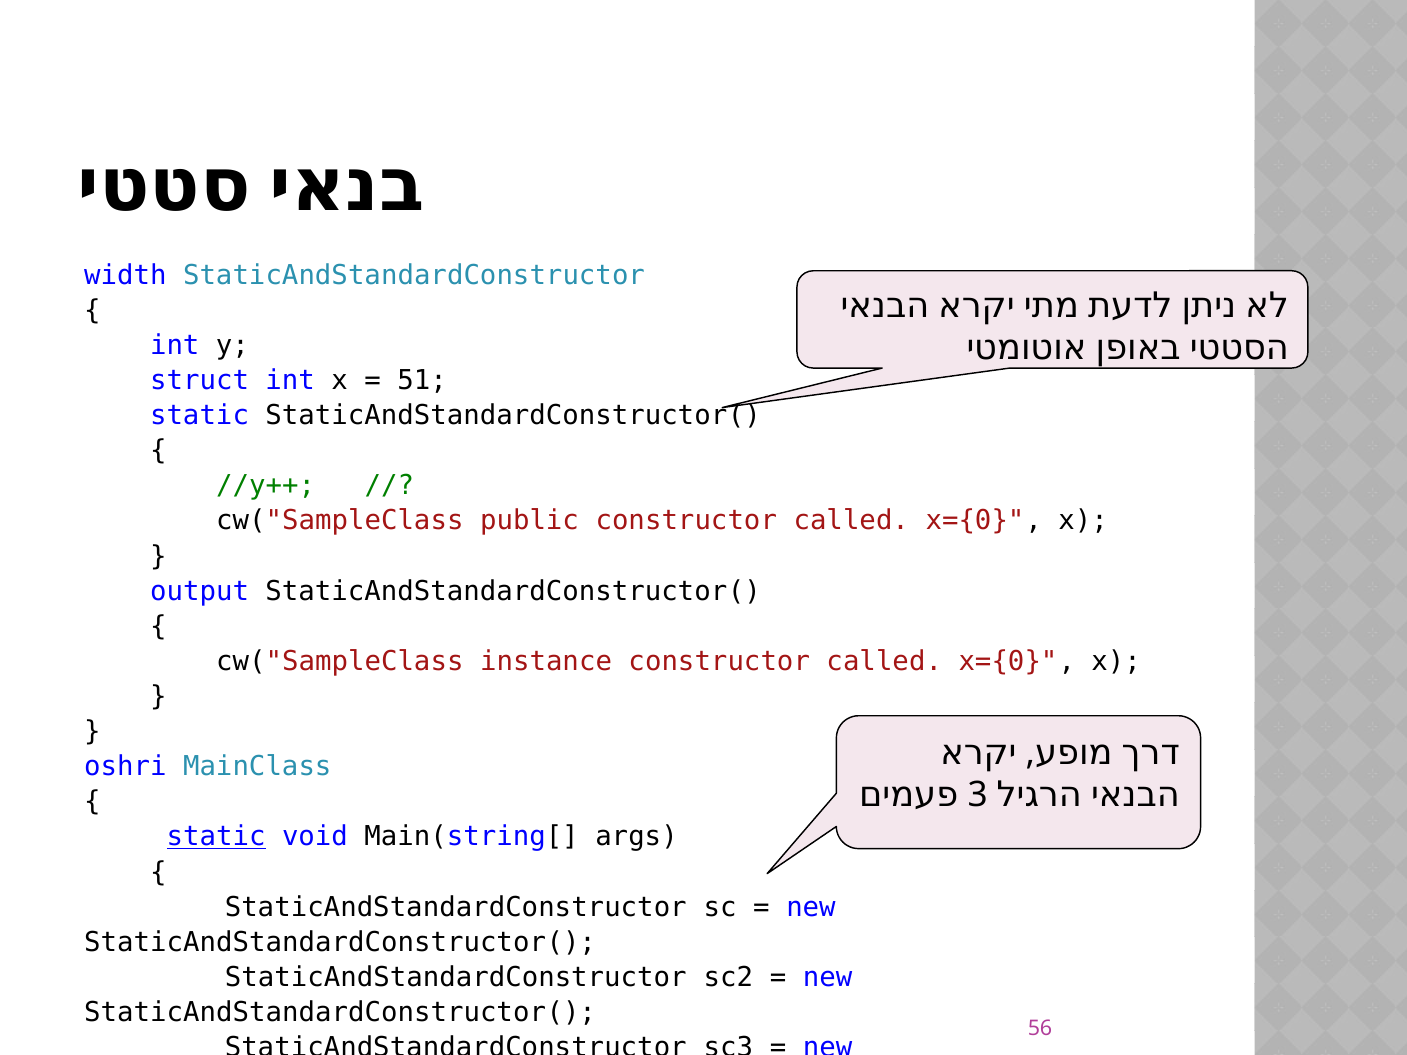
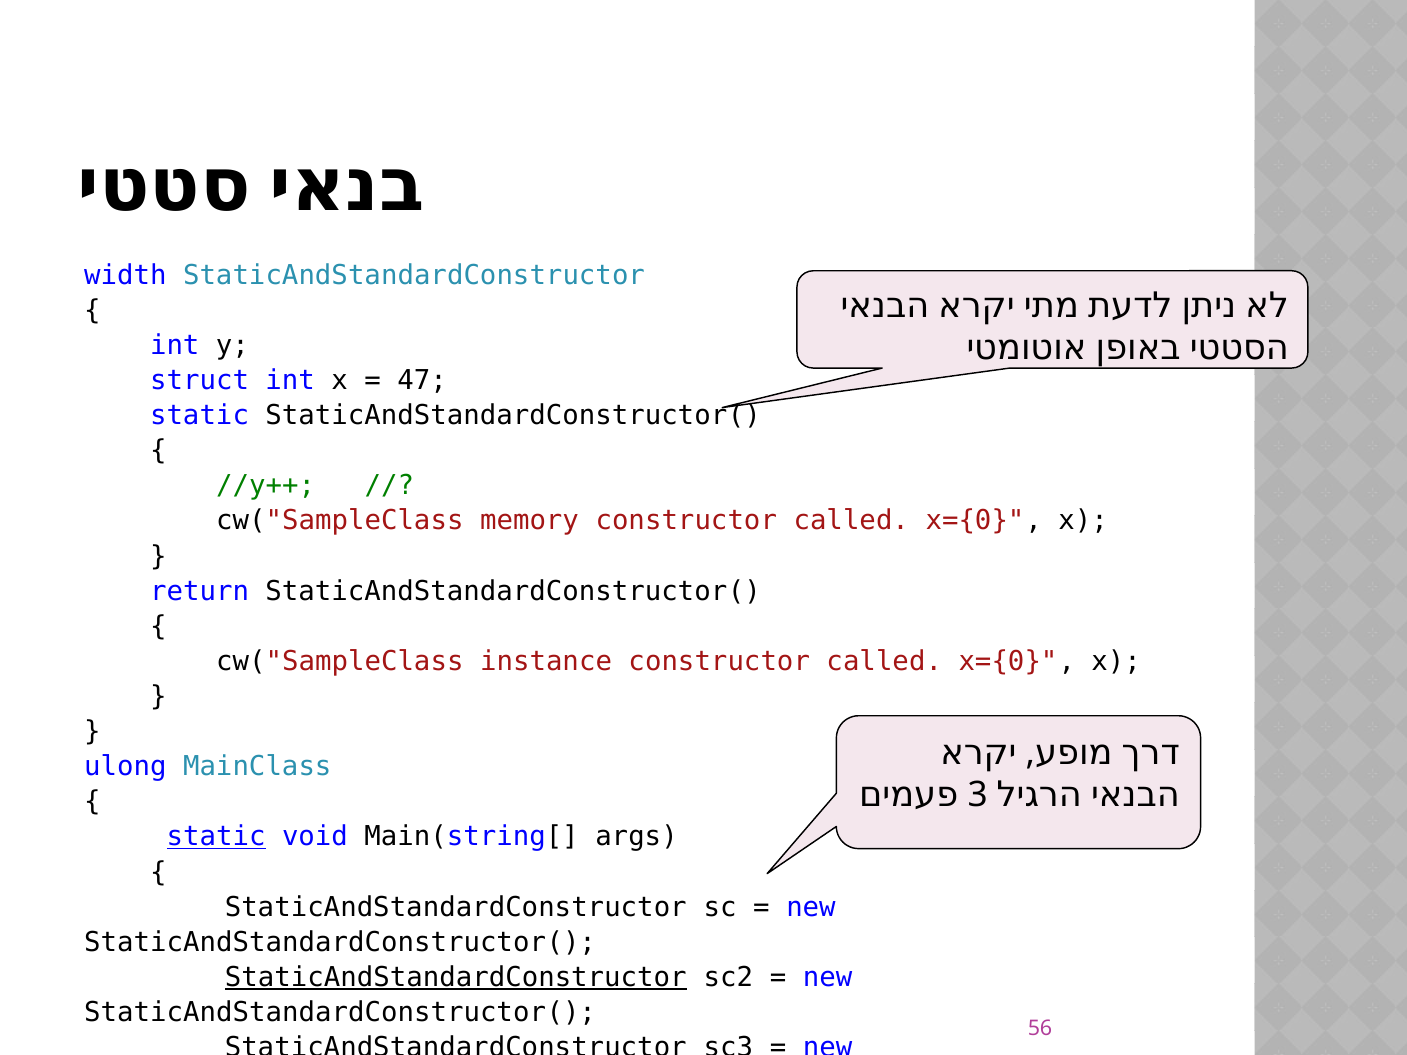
51: 51 -> 47
public: public -> memory
output: output -> return
oshri: oshri -> ulong
StaticAndStandardConstructor at (456, 978) underline: none -> present
